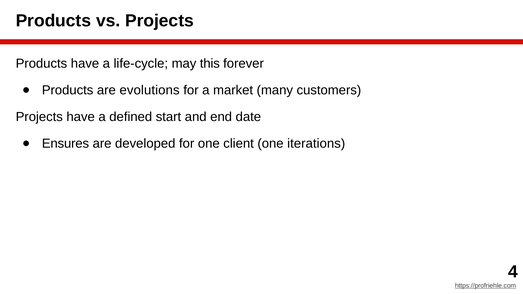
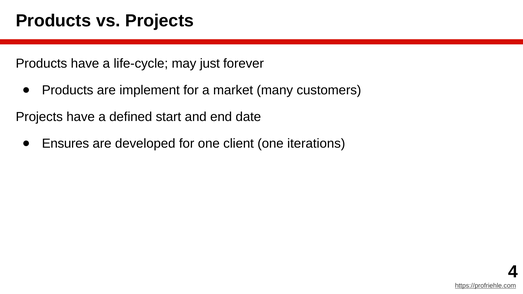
this: this -> just
evolutions: evolutions -> implement
